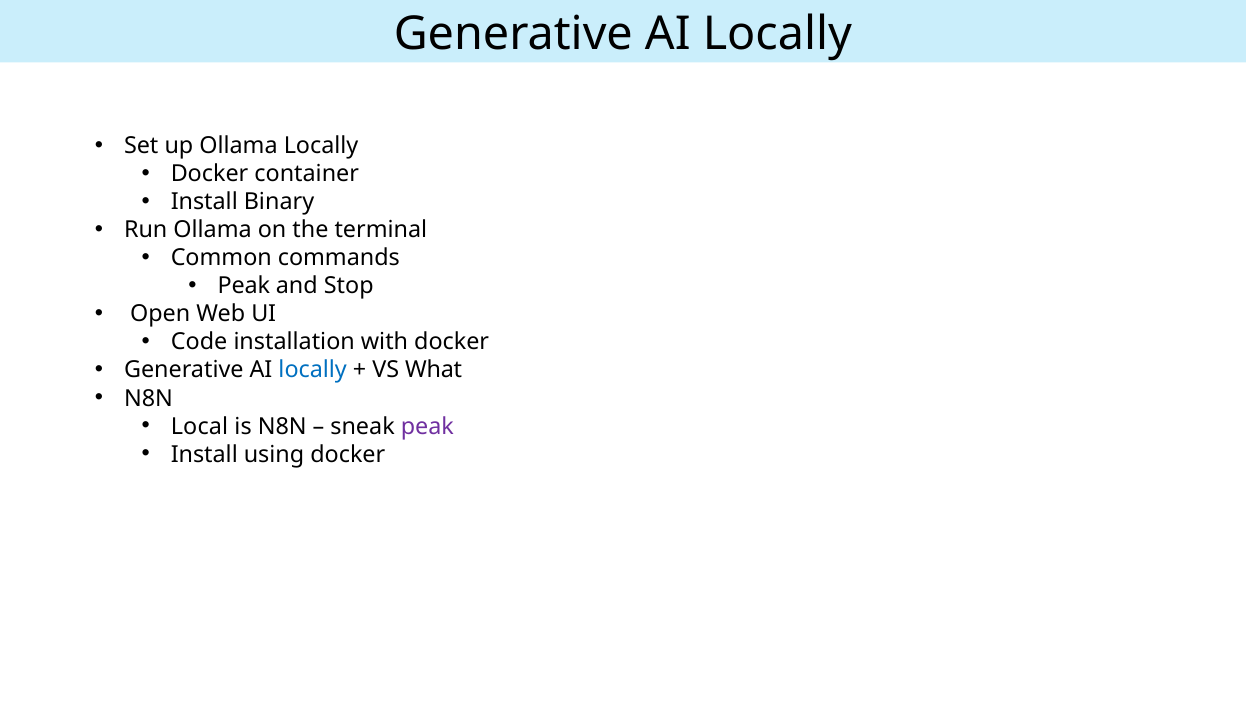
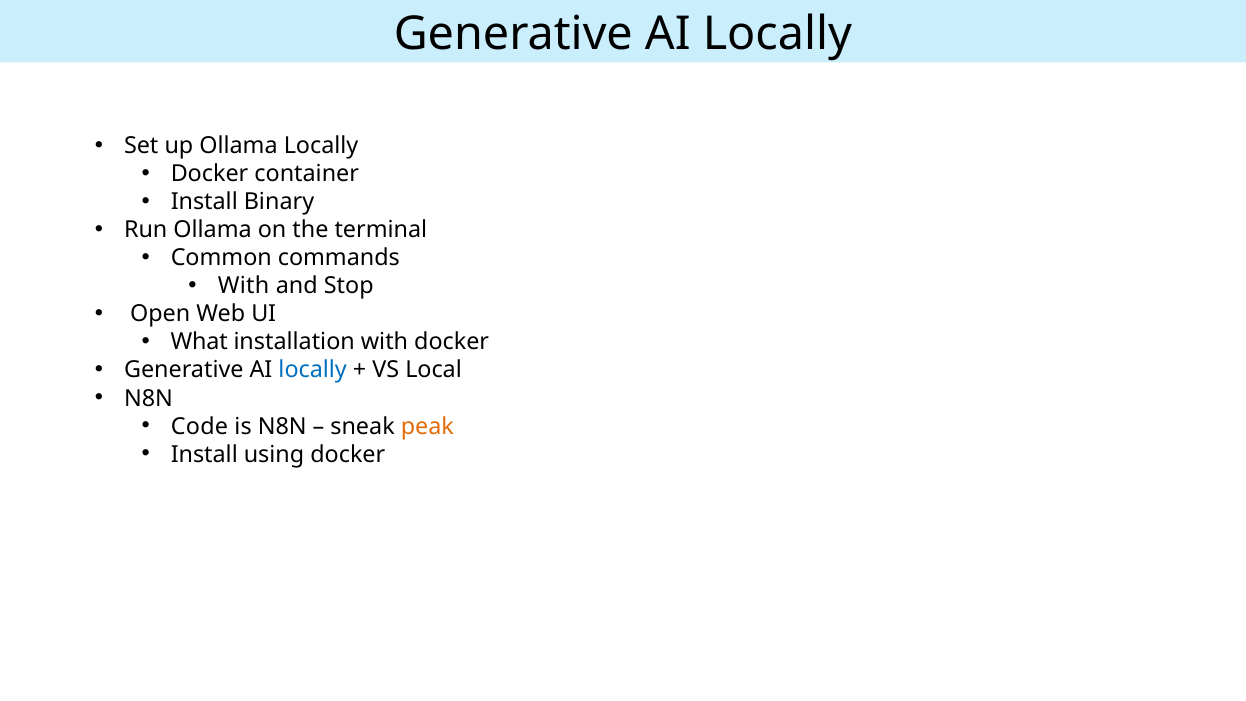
Peak at (244, 286): Peak -> With
Code: Code -> What
What: What -> Local
Local: Local -> Code
peak at (427, 426) colour: purple -> orange
